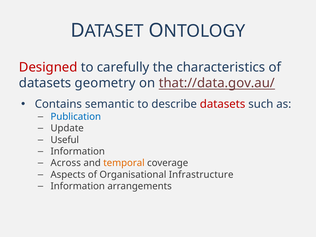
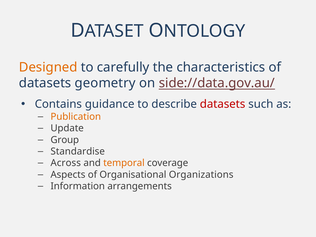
Designed colour: red -> orange
that://data.gov.au/: that://data.gov.au/ -> side://data.gov.au/
semantic: semantic -> guidance
Publication colour: blue -> orange
Useful: Useful -> Group
Information at (78, 151): Information -> Standardise
Infrastructure: Infrastructure -> Organizations
